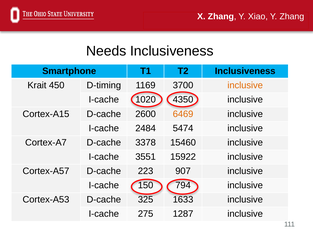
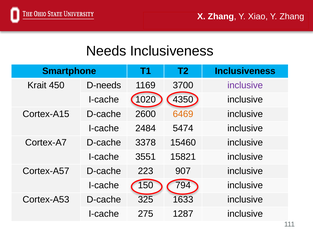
D-timing: D-timing -> D-needs
inclusive at (245, 85) colour: orange -> purple
15922: 15922 -> 15821
